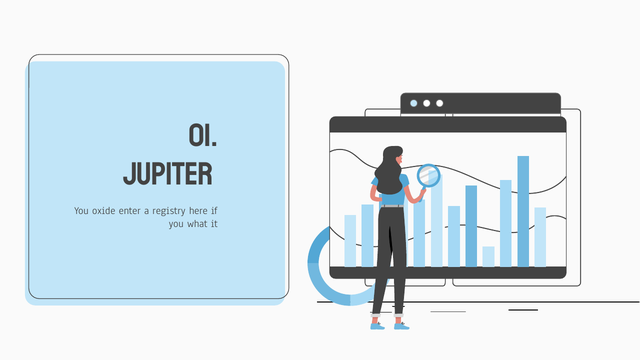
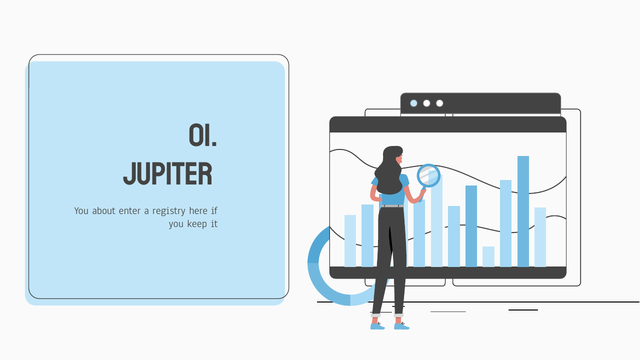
oxide: oxide -> about
what: what -> keep
